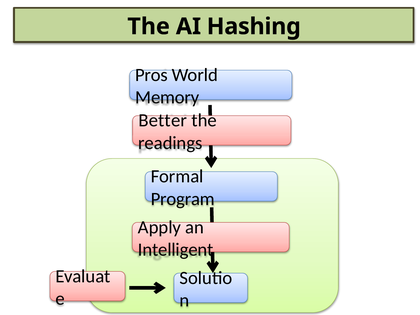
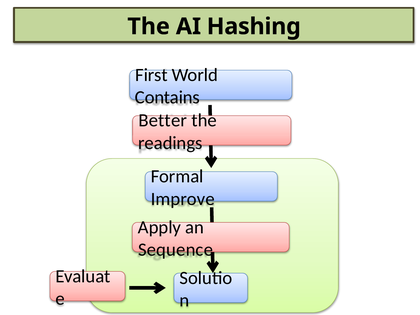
Pros: Pros -> First
Memory: Memory -> Contains
Program: Program -> Improve
Intelligent: Intelligent -> Sequence
